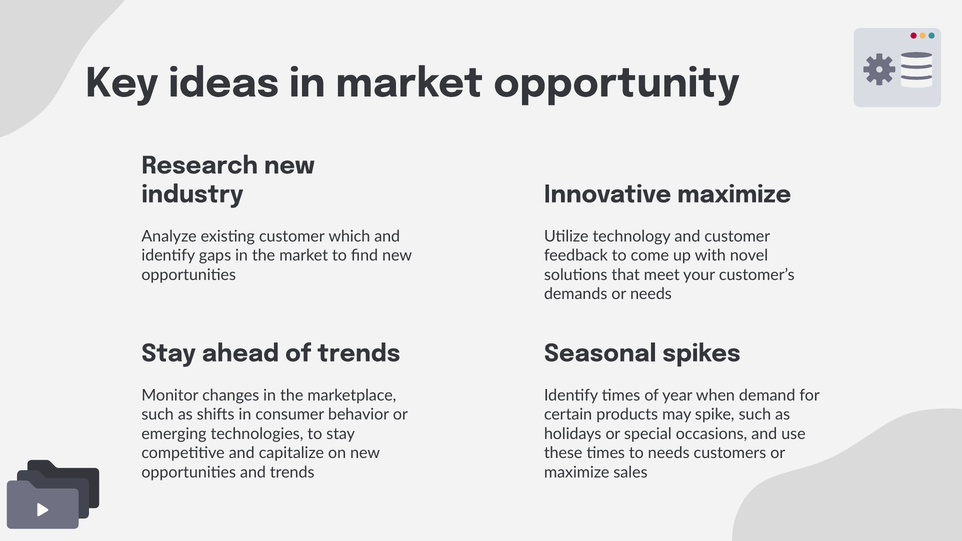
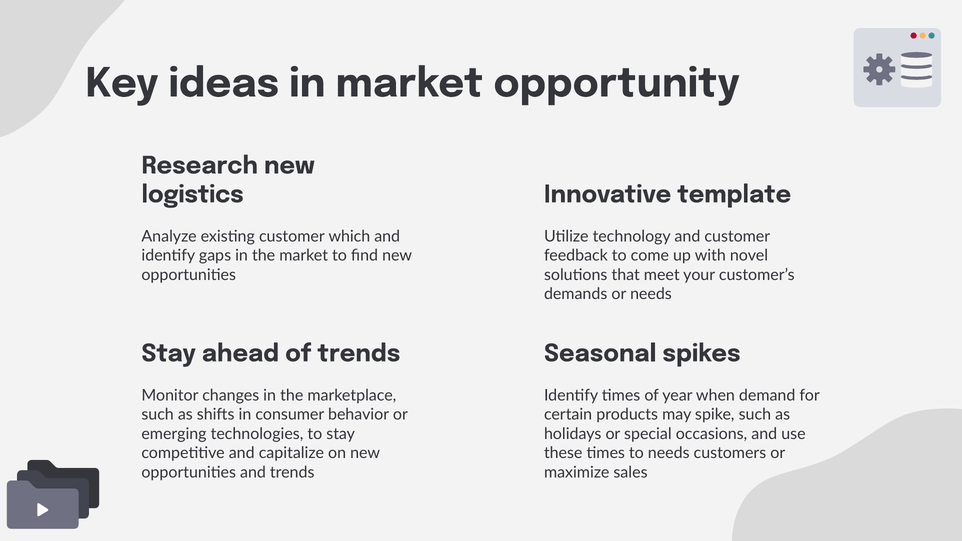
industry: industry -> logistics
Innovative maximize: maximize -> template
